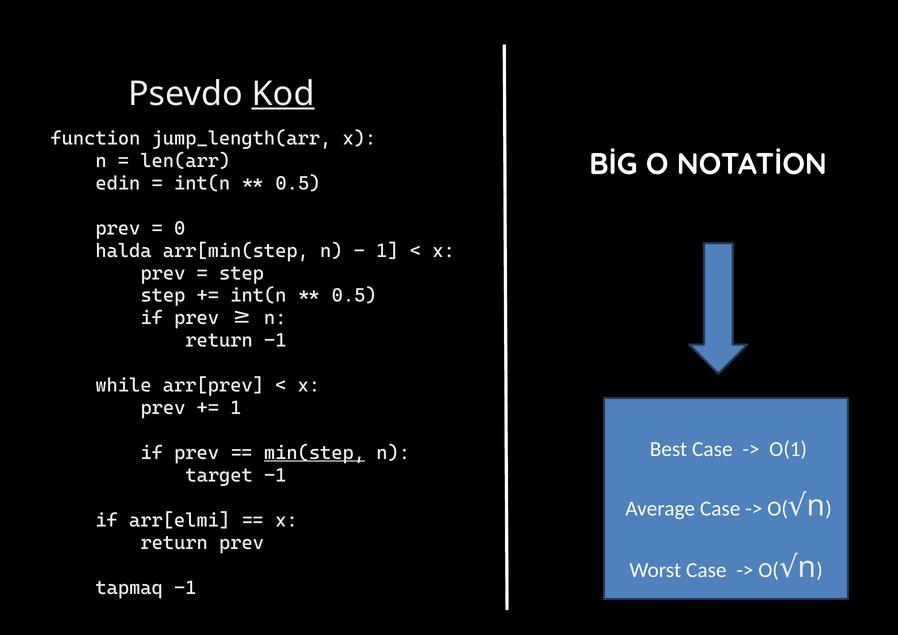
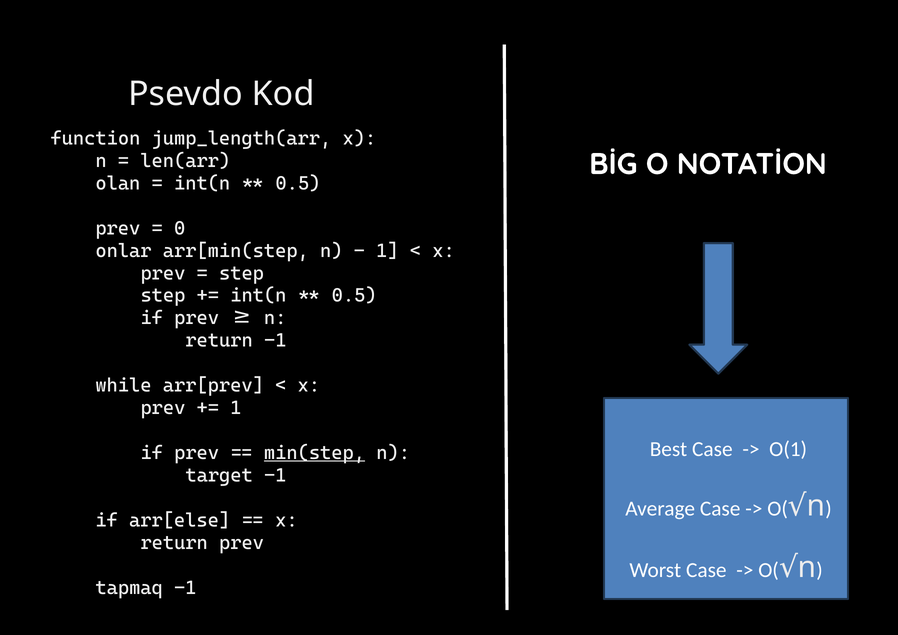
Kod underline: present -> none
edin: edin -> olan
halda: halda -> onlar
arr[elmi: arr[elmi -> arr[else
